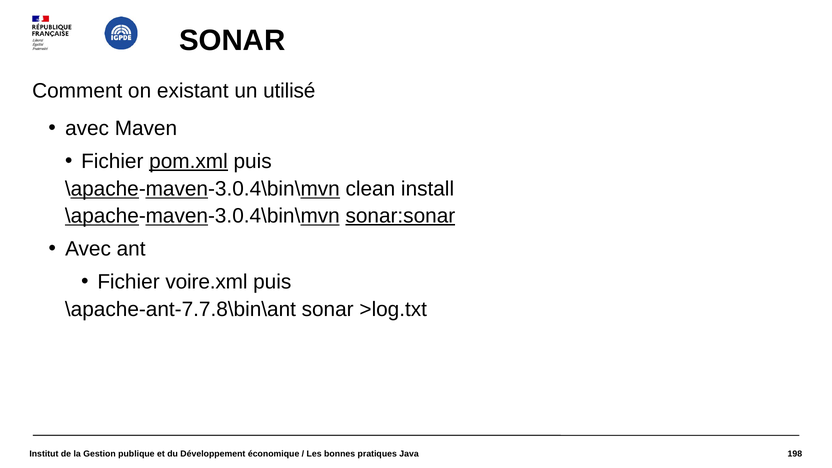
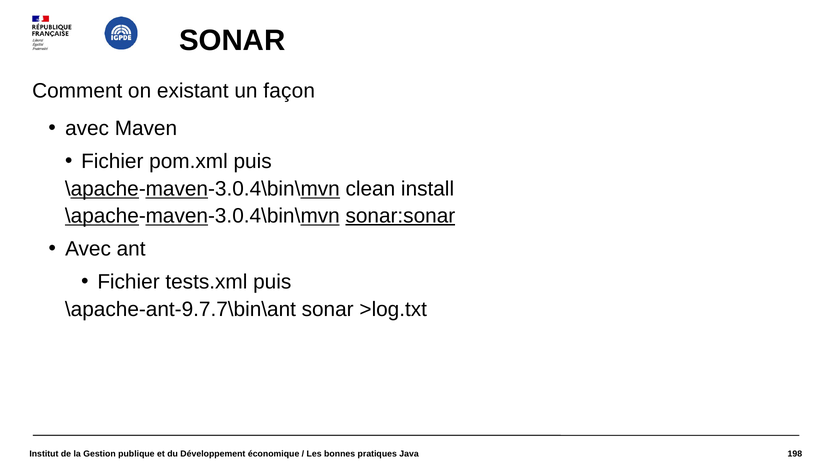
utilisé: utilisé -> façon
pom.xml underline: present -> none
voire.xml: voire.xml -> tests.xml
\apache-ant-7.7.8\bin\ant: \apache-ant-7.7.8\bin\ant -> \apache-ant-9.7.7\bin\ant
